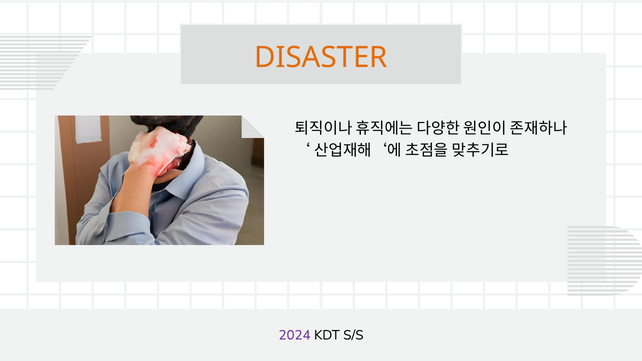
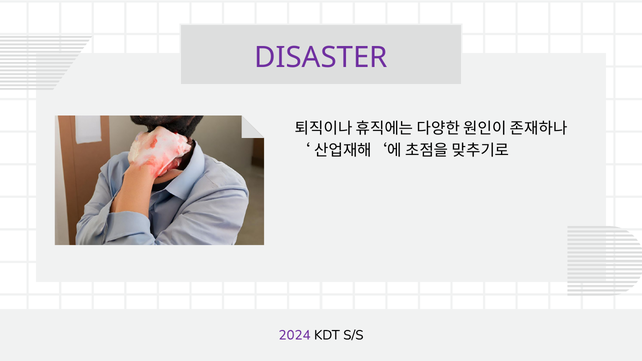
DISASTER colour: orange -> purple
